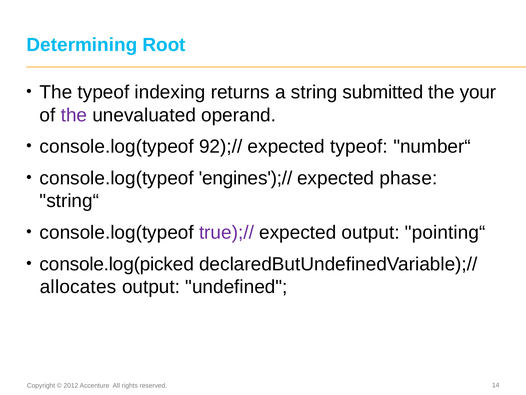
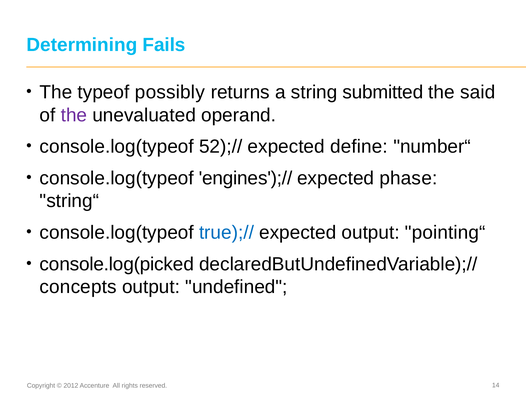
Root: Root -> Fails
indexing: indexing -> possibly
your: your -> said
92);//: 92);// -> 52);//
expected typeof: typeof -> define
true);// colour: purple -> blue
allocates: allocates -> concepts
